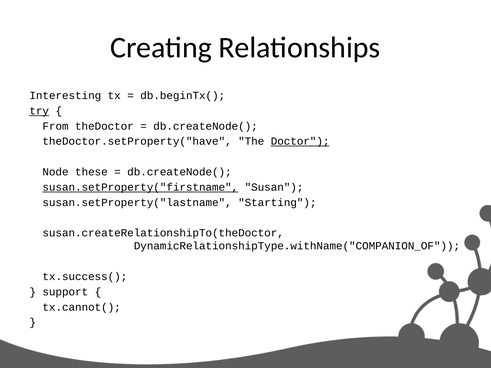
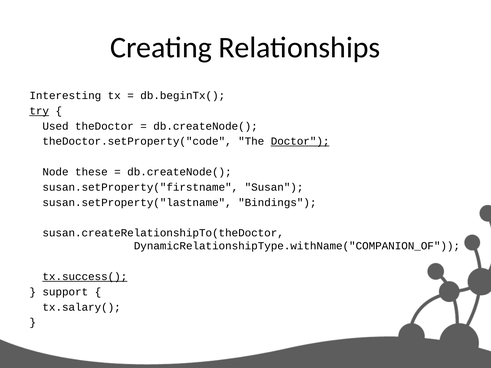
From: From -> Used
theDoctor.setProperty("have: theDoctor.setProperty("have -> theDoctor.setProperty("code
susan.setProperty("firstname underline: present -> none
Starting: Starting -> Bindings
tx.success( underline: none -> present
tx.cannot(: tx.cannot( -> tx.salary(
